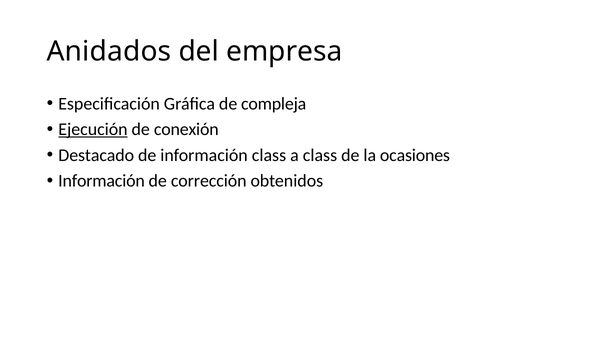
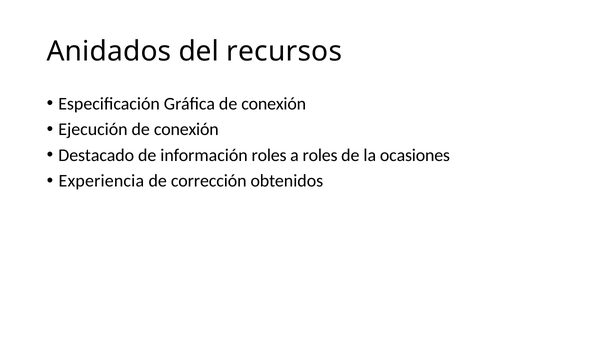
empresa: empresa -> recursos
Gráfica de compleja: compleja -> conexión
Ejecución underline: present -> none
información class: class -> roles
a class: class -> roles
Información at (102, 181): Información -> Experiencia
